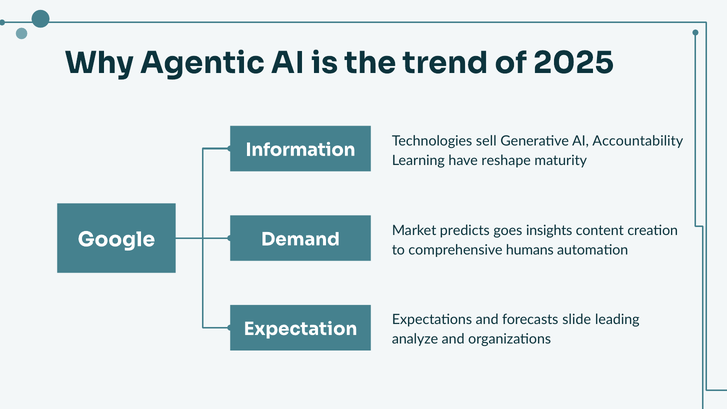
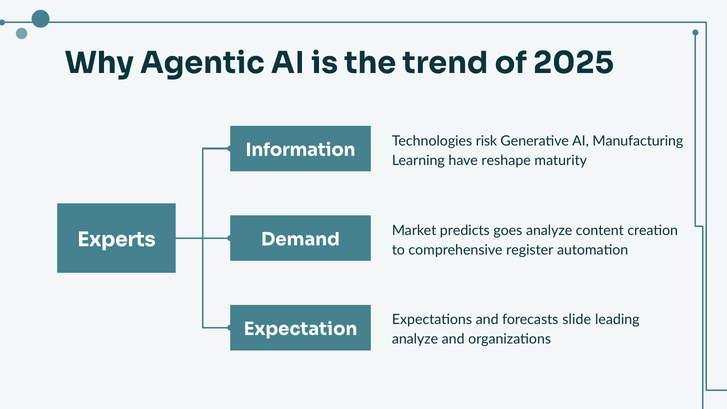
sell: sell -> risk
Accountability: Accountability -> Manufacturing
Google: Google -> Experts
goes insights: insights -> analyze
humans: humans -> register
